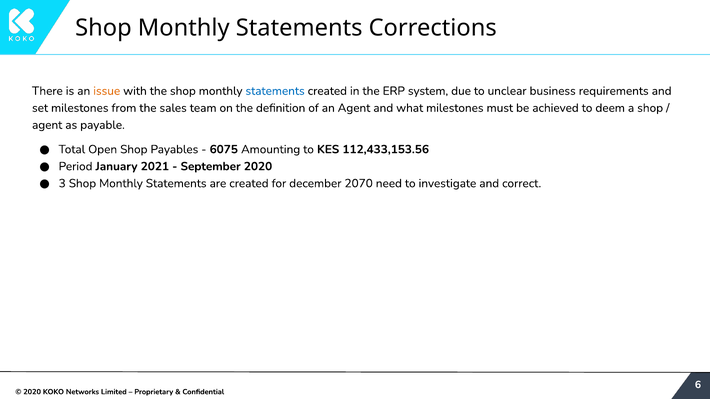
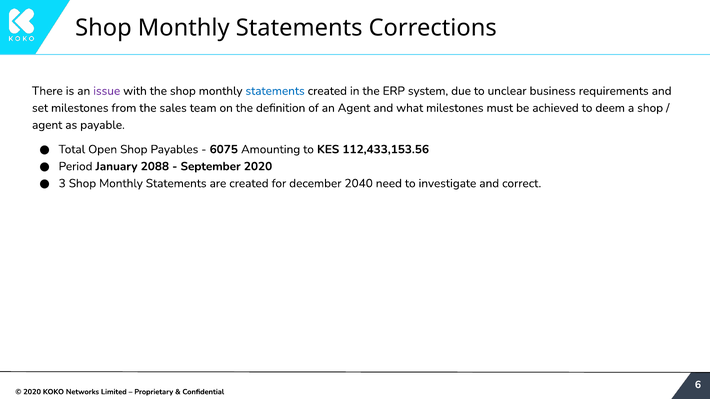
issue colour: orange -> purple
2021: 2021 -> 2088
2070: 2070 -> 2040
